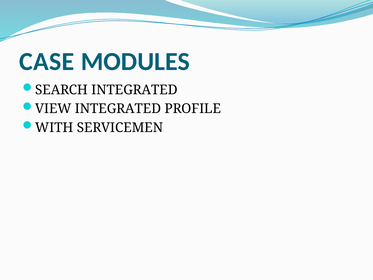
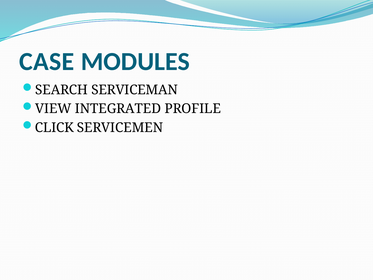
SEARCH INTEGRATED: INTEGRATED -> SERVICEMAN
WITH: WITH -> CLICK
